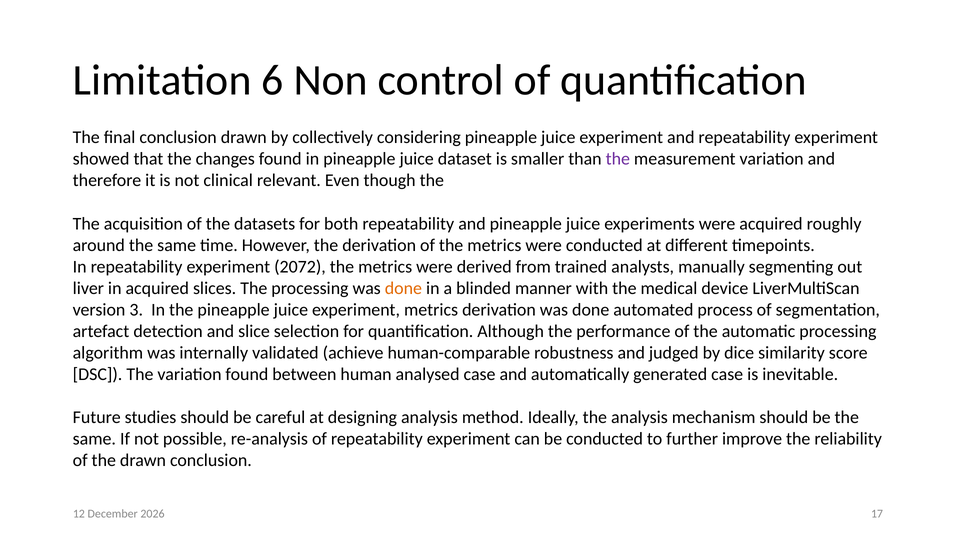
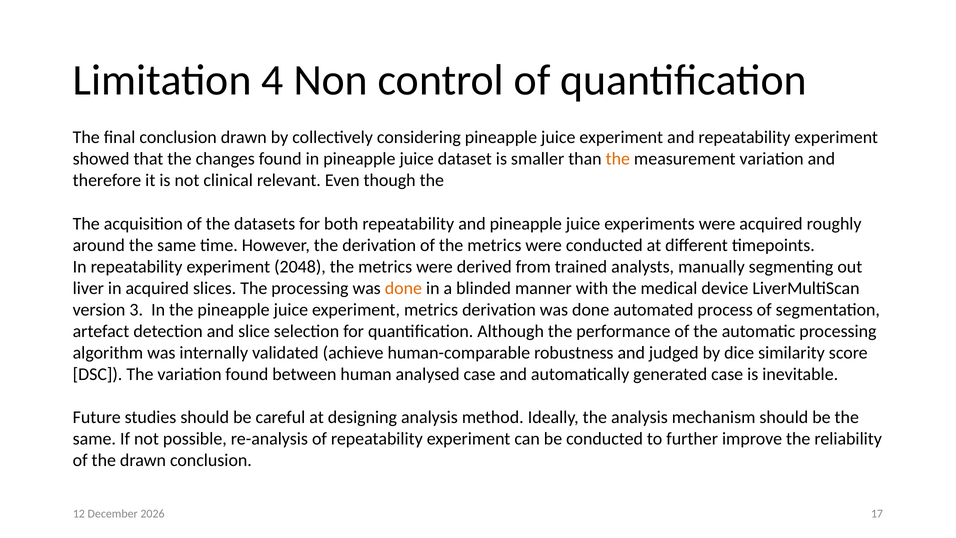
6: 6 -> 4
the at (618, 159) colour: purple -> orange
2072: 2072 -> 2048
